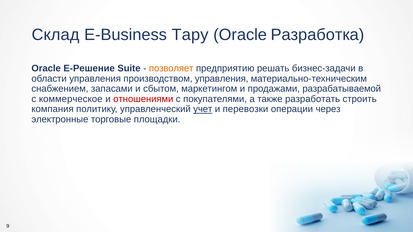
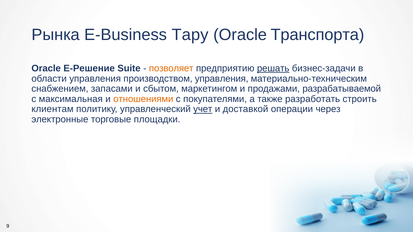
Склад: Склад -> Рынка
Разработка: Разработка -> Транспорта
решать underline: none -> present
коммерческое: коммерческое -> максимальная
отношениями colour: red -> orange
компания: компания -> клиентам
перевозки: перевозки -> доставкой
